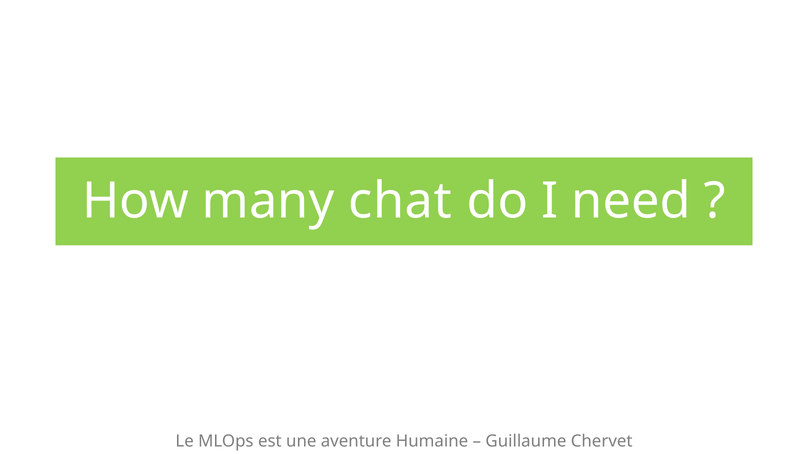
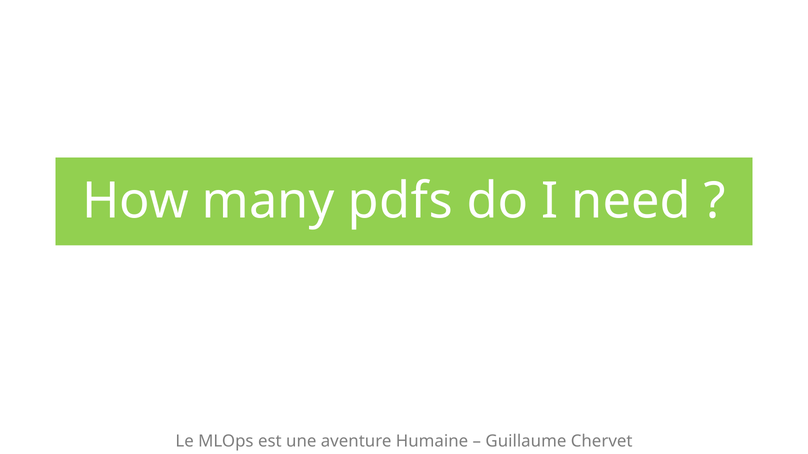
chat: chat -> pdfs
